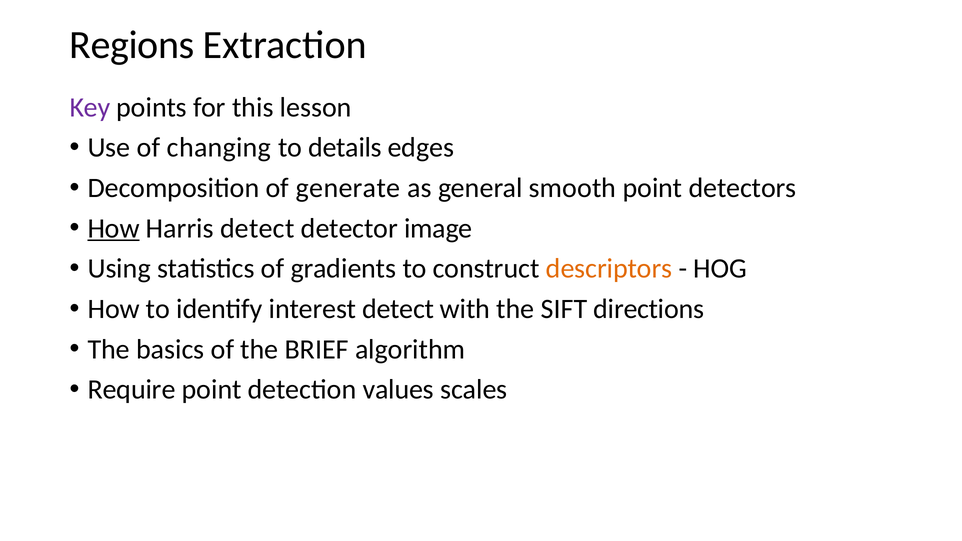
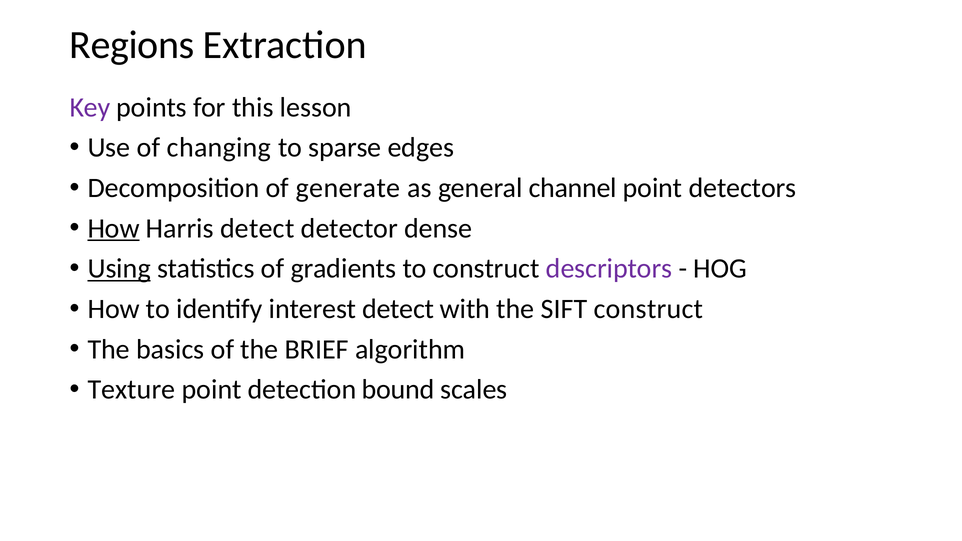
details: details -> sparse
smooth: smooth -> channel
image: image -> dense
Using underline: none -> present
descriptors colour: orange -> purple
SIFT directions: directions -> construct
Require: Require -> Texture
values: values -> bound
